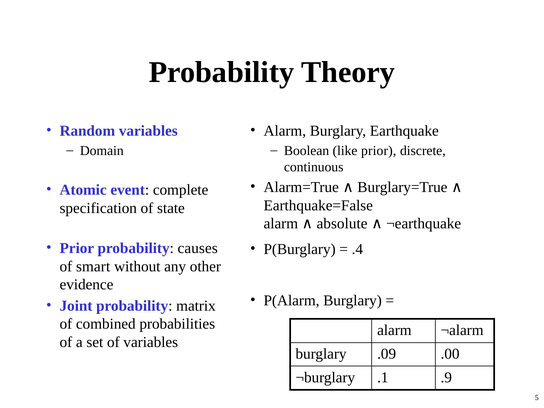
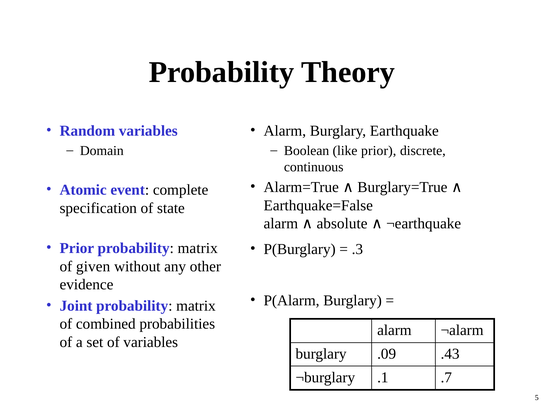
Prior probability causes: causes -> matrix
.4: .4 -> .3
smart: smart -> given
.00: .00 -> .43
.9: .9 -> .7
